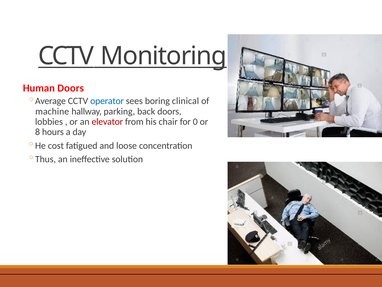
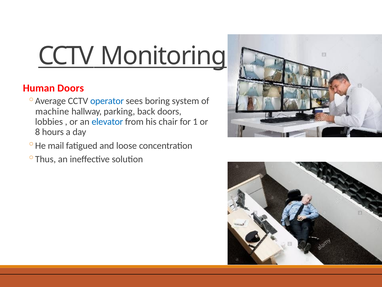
clinical: clinical -> system
elevator colour: red -> blue
0: 0 -> 1
cost: cost -> mail
